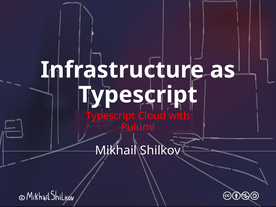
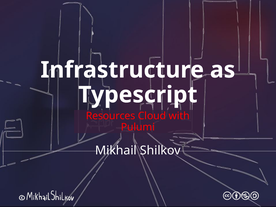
Typescript at (111, 116): Typescript -> Resources
